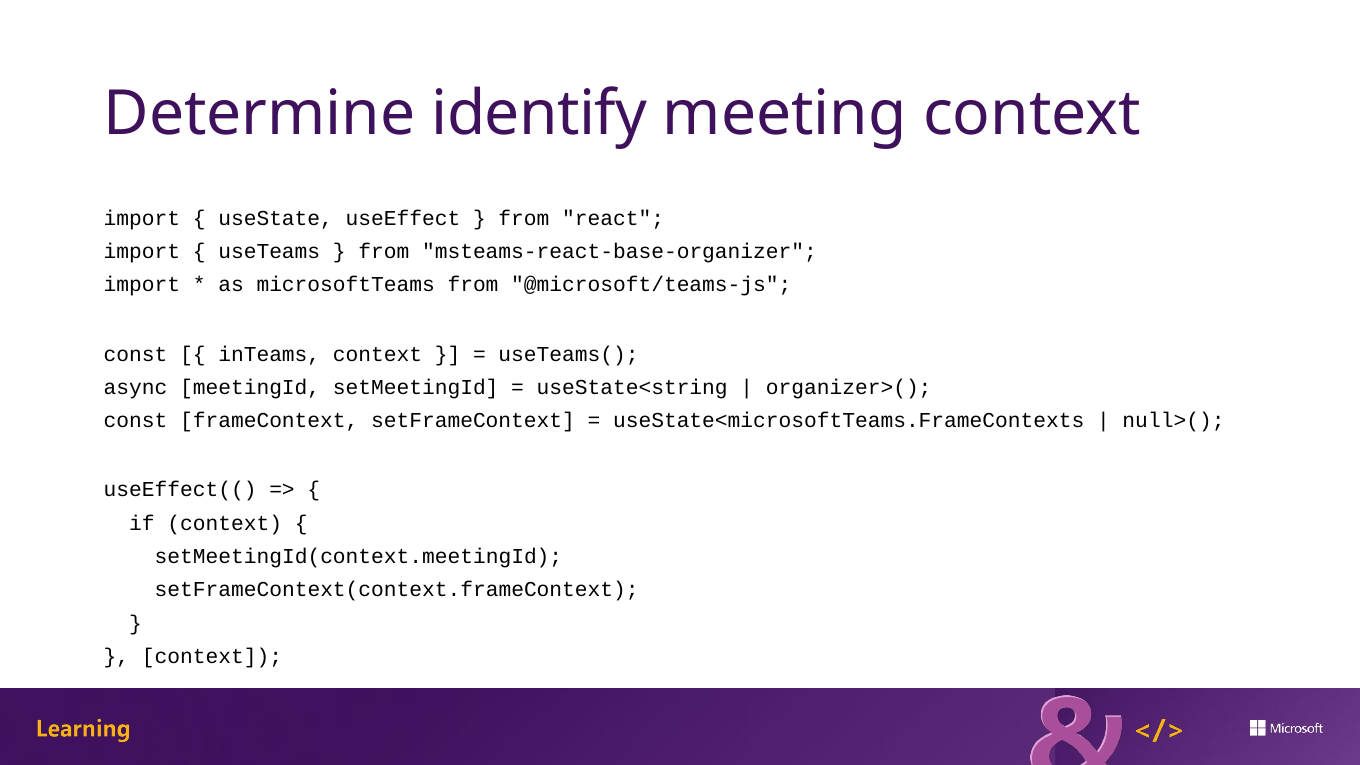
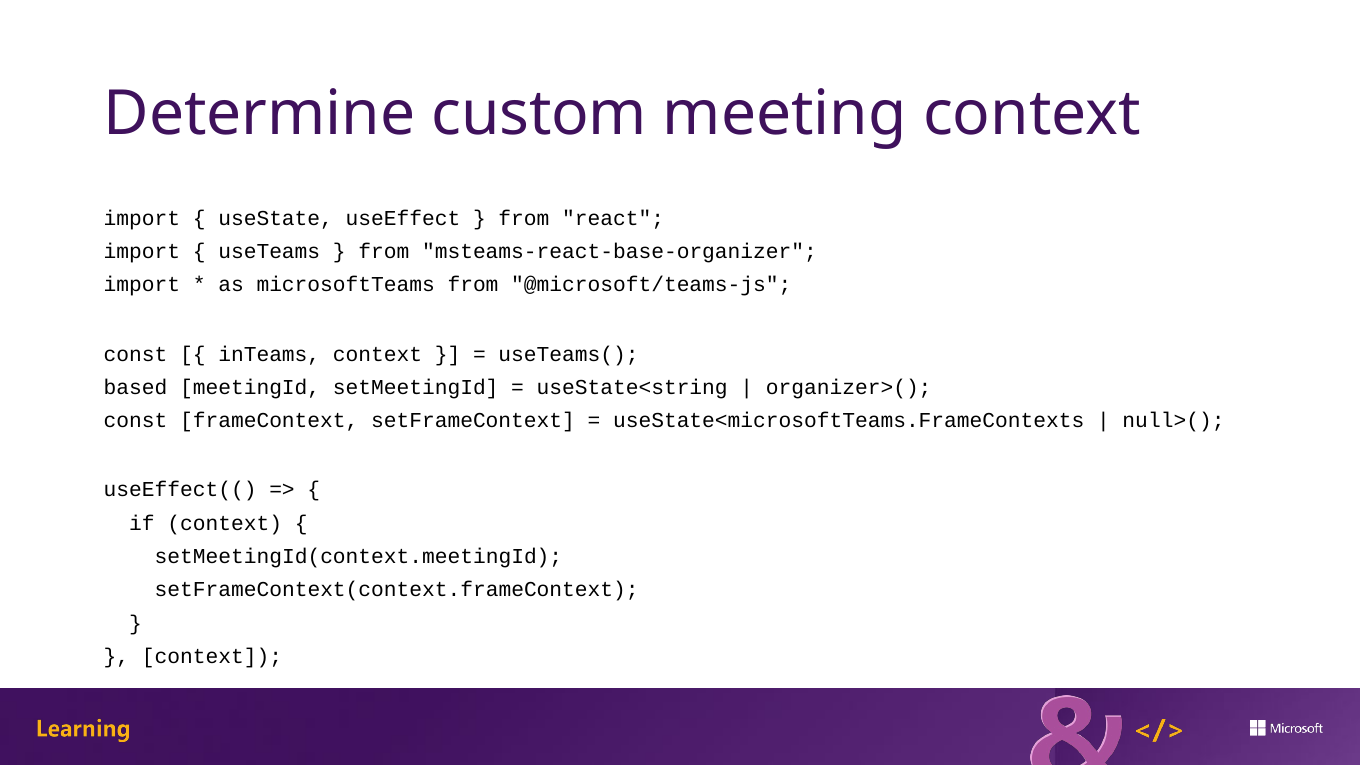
identify: identify -> custom
async: async -> based
